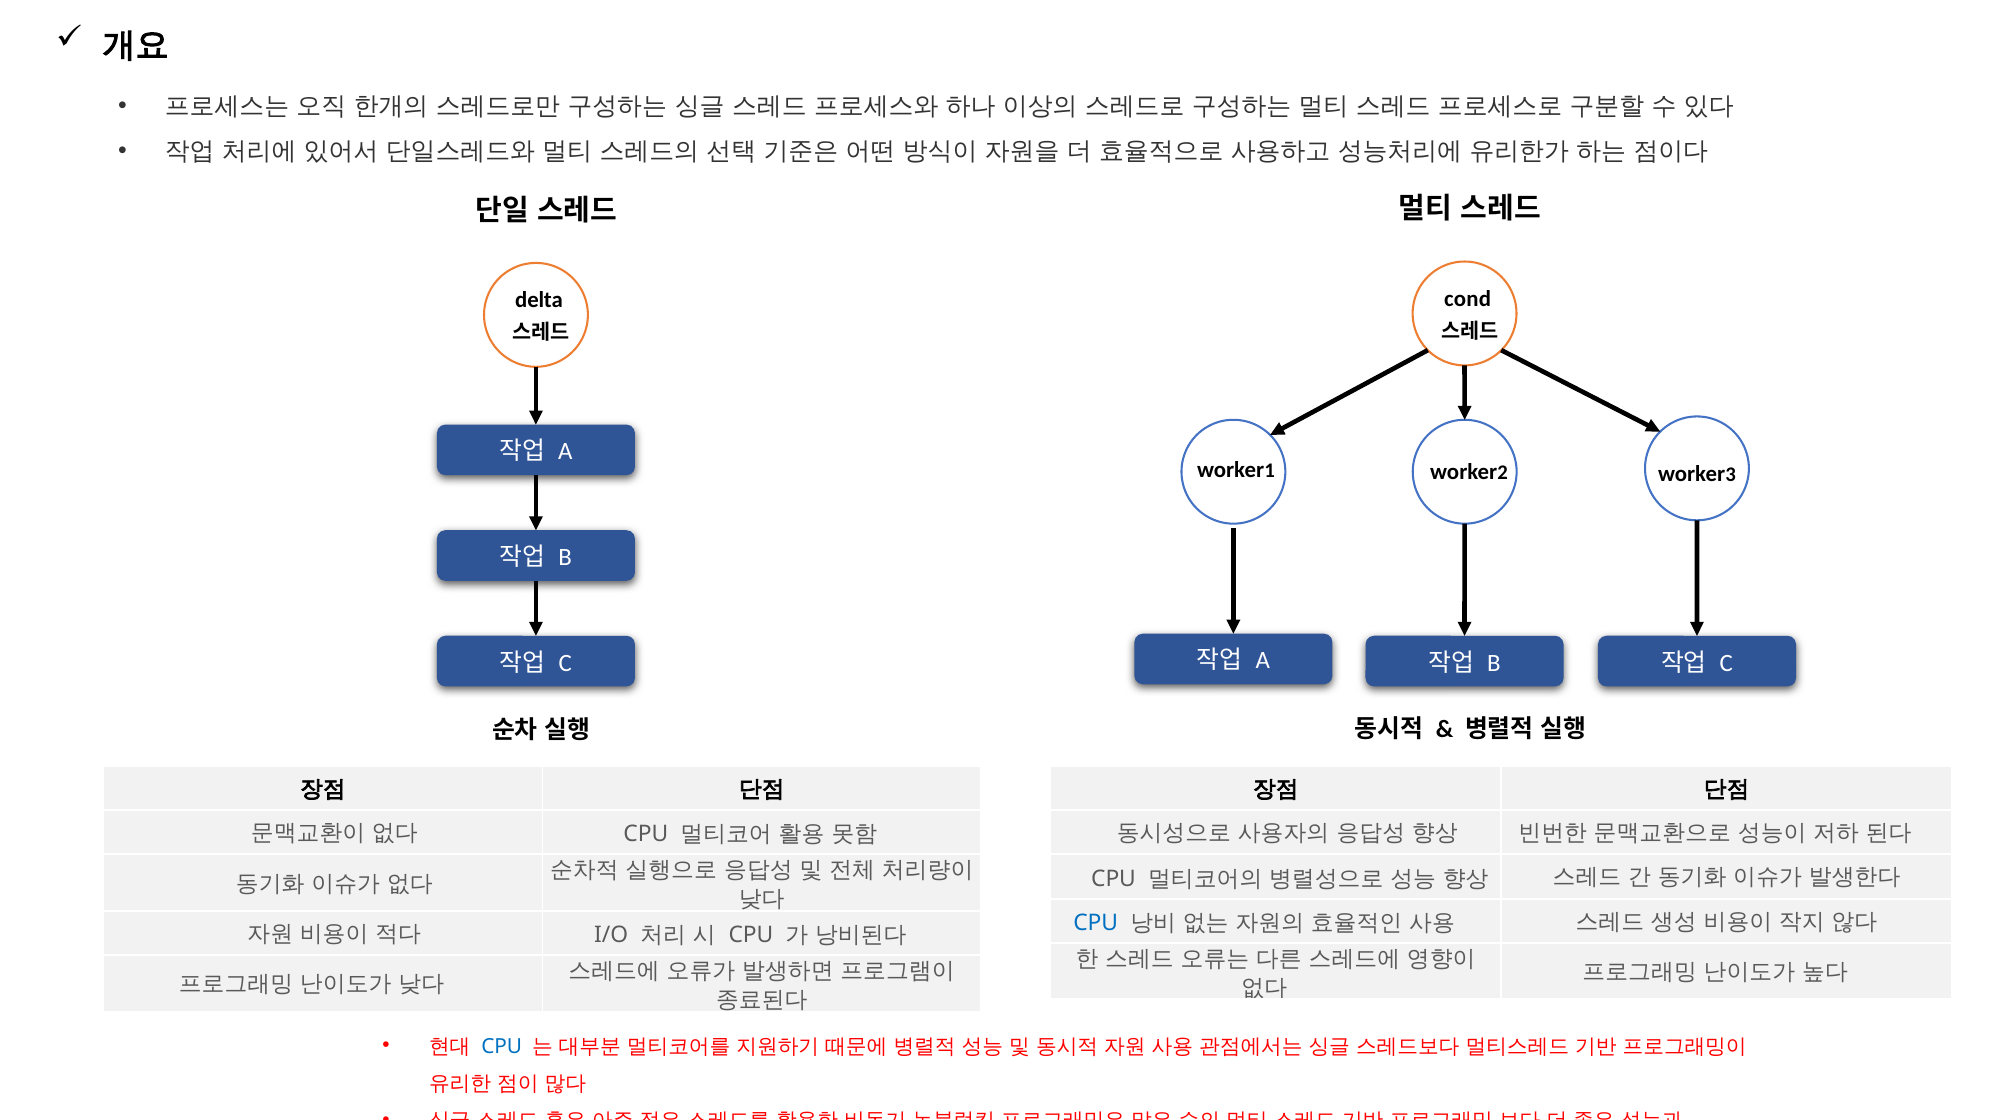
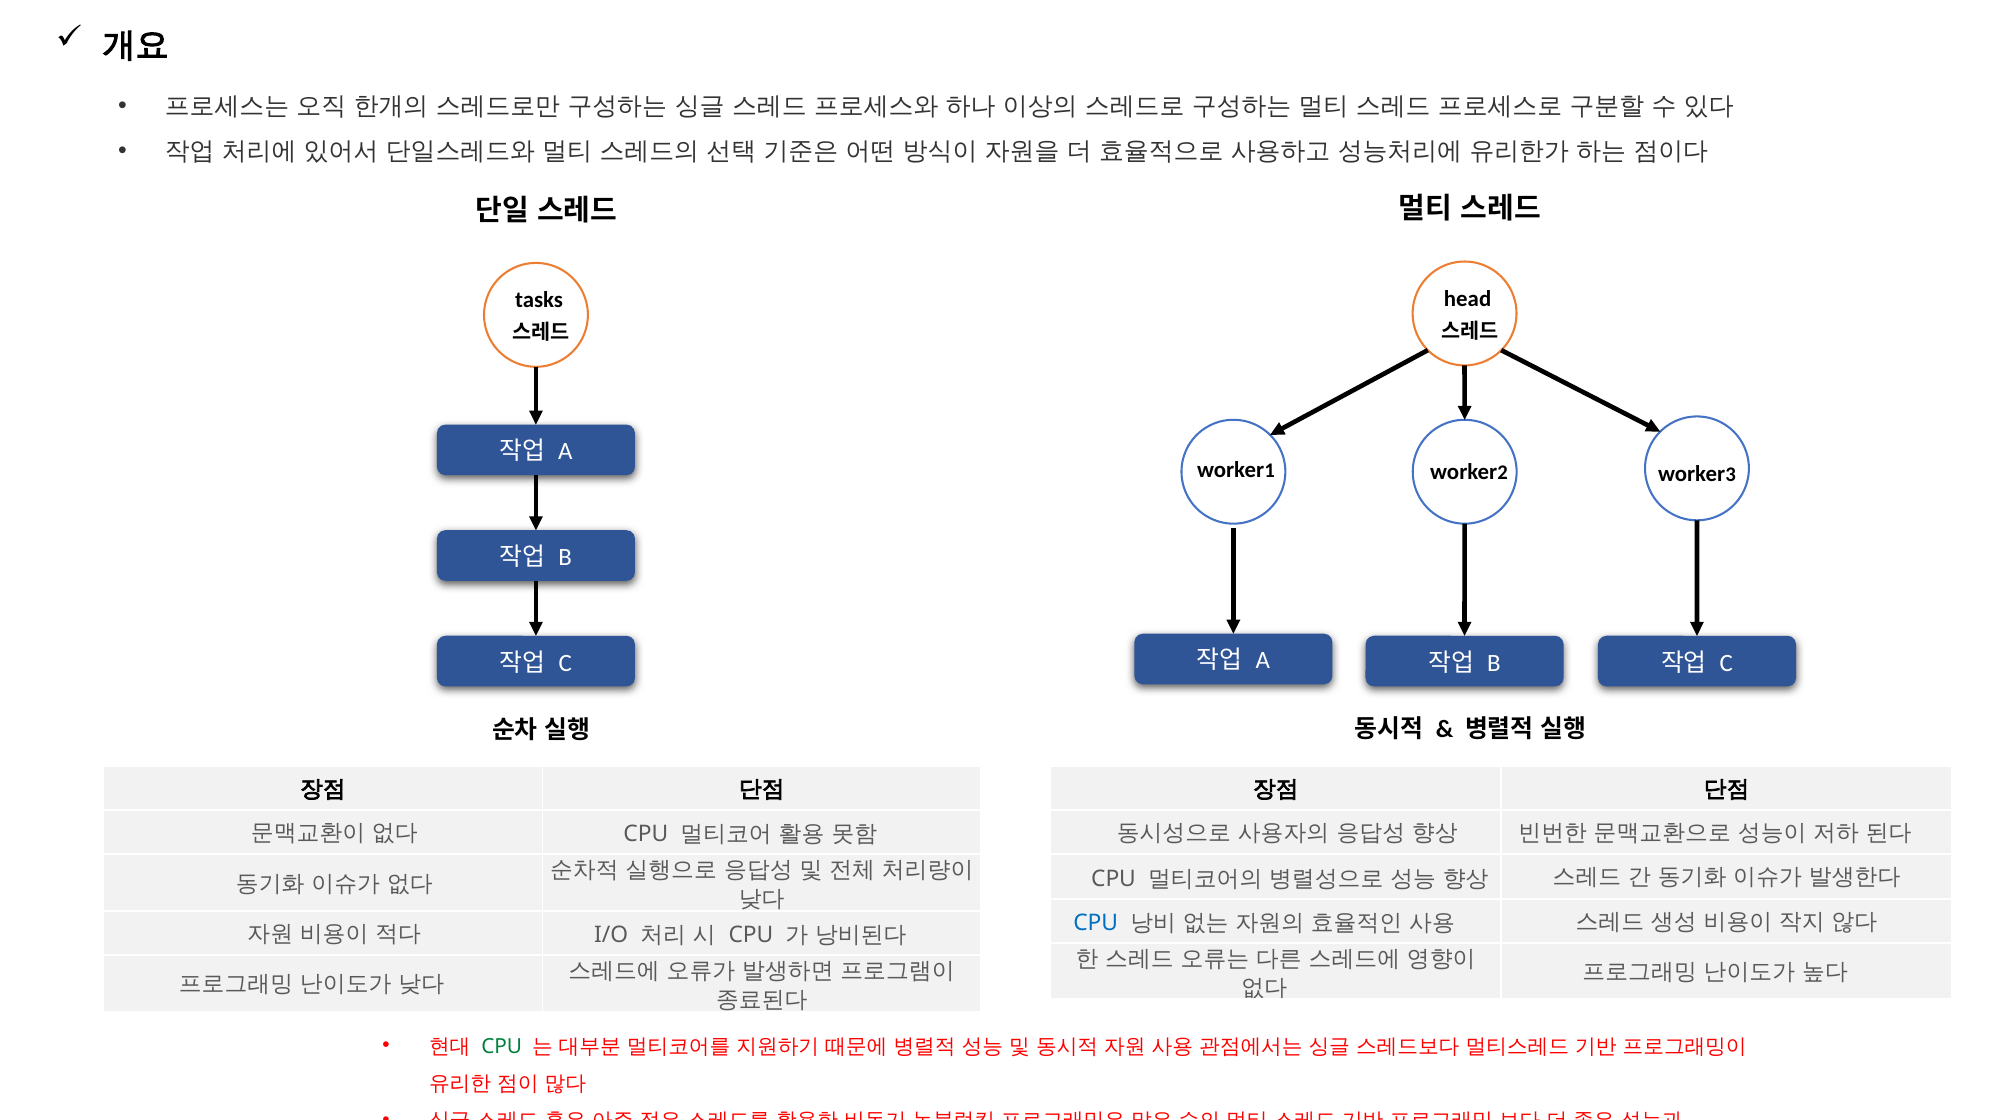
cond: cond -> head
delta: delta -> tasks
CPU at (502, 1046) colour: blue -> green
